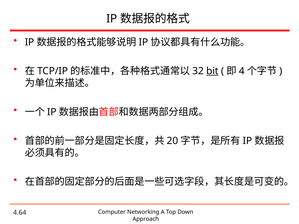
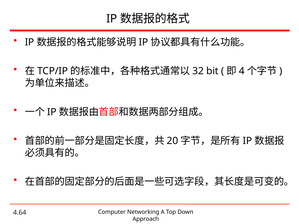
bit underline: present -> none
